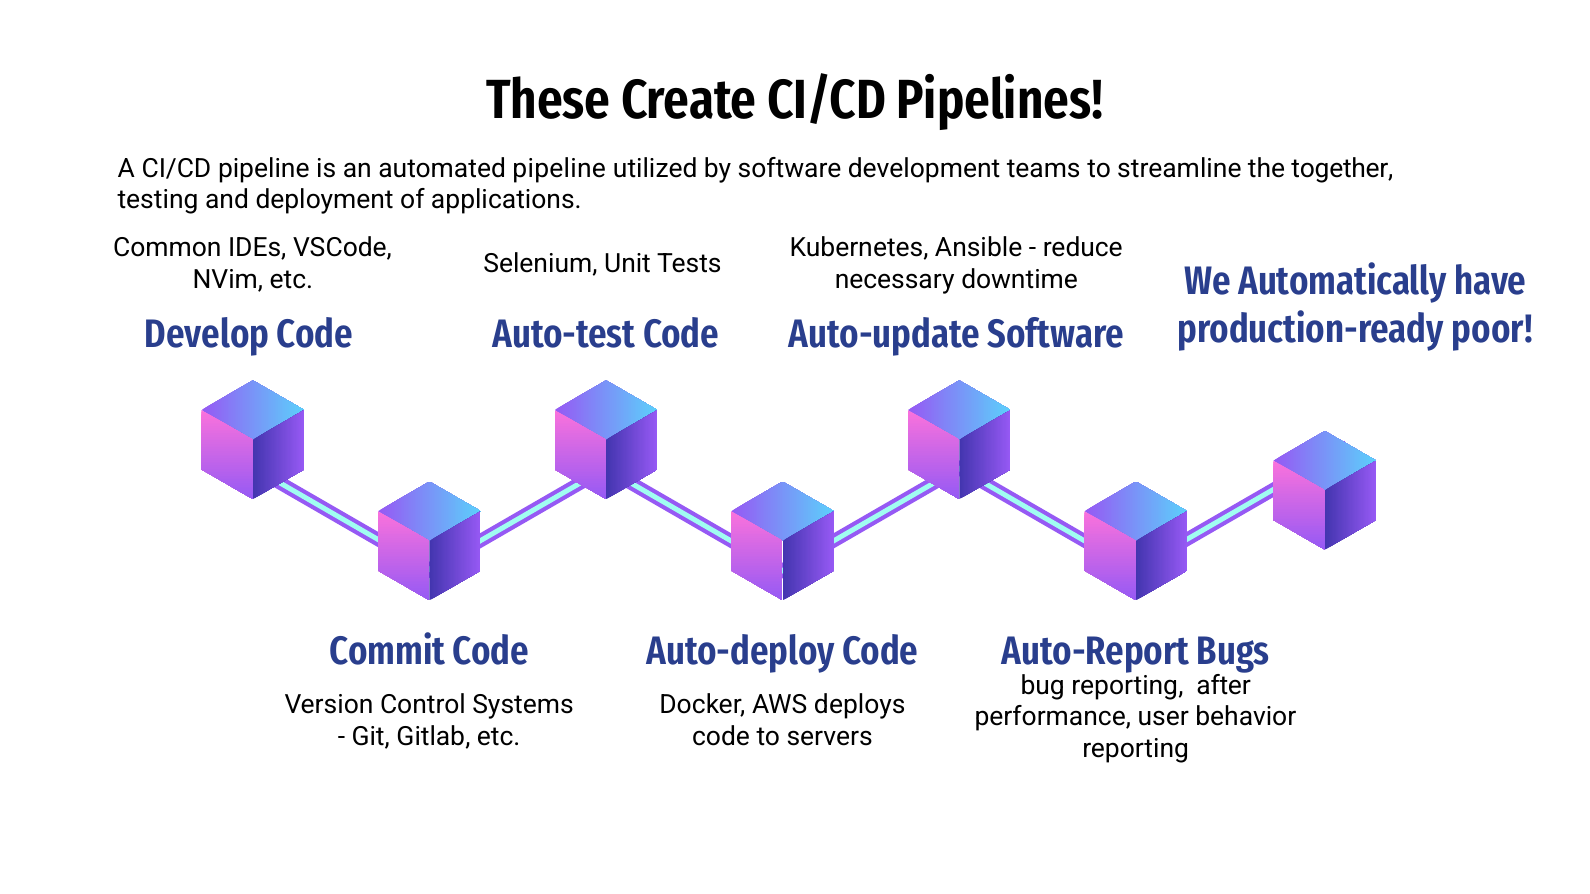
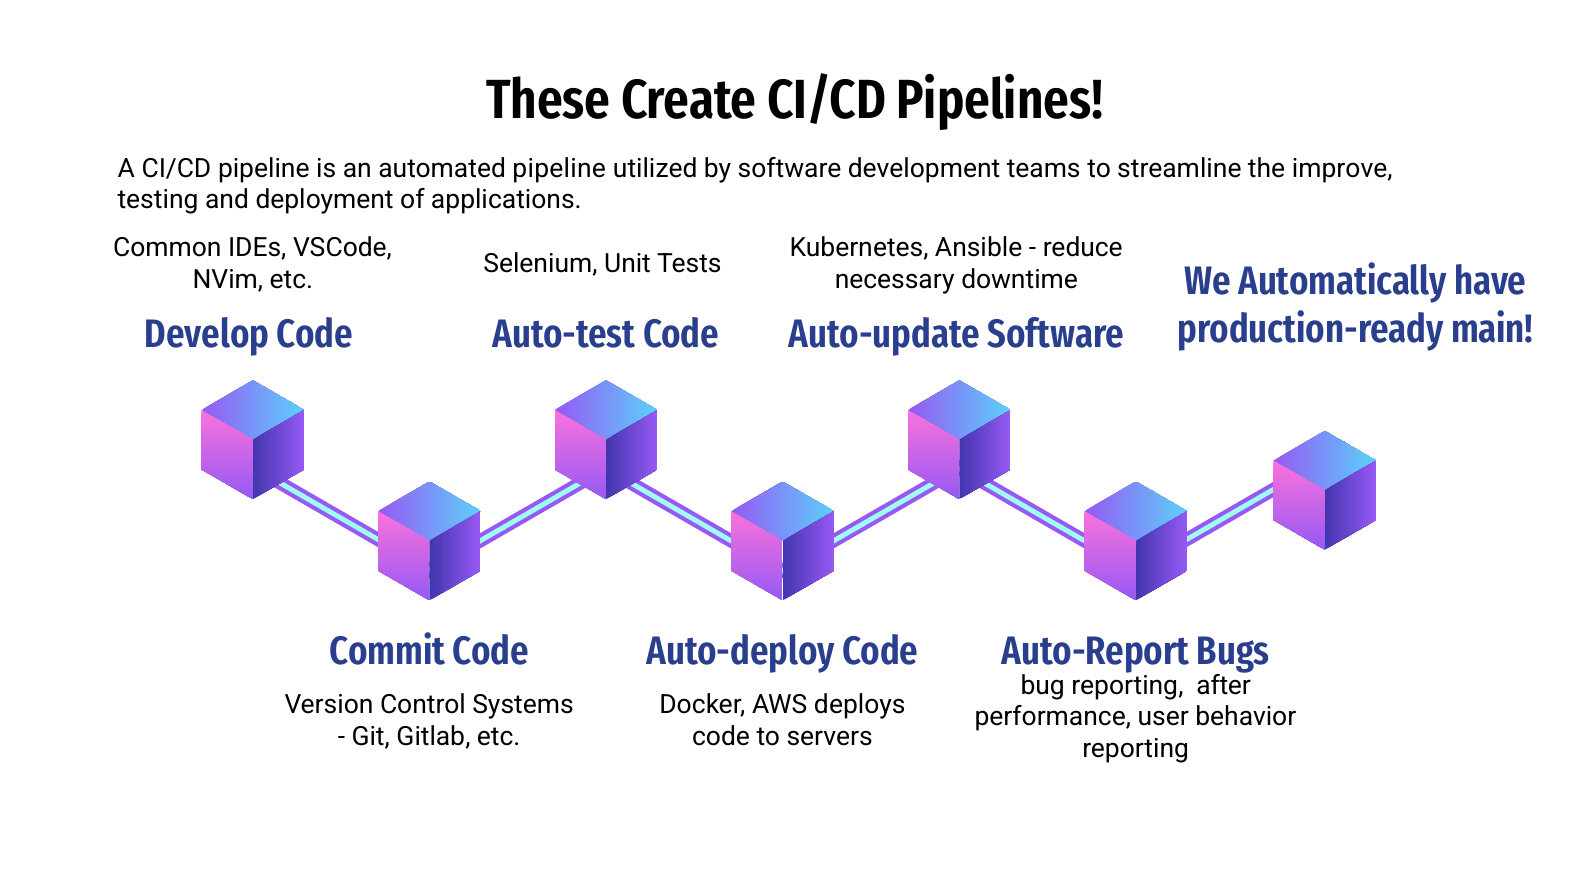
together: together -> improve
poor: poor -> main
